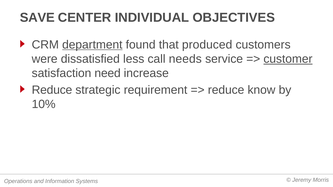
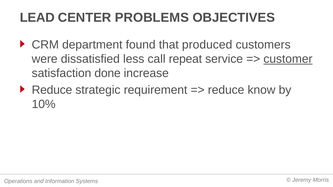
SAVE: SAVE -> LEAD
INDIVIDUAL: INDIVIDUAL -> PROBLEMS
department underline: present -> none
needs: needs -> repeat
need: need -> done
